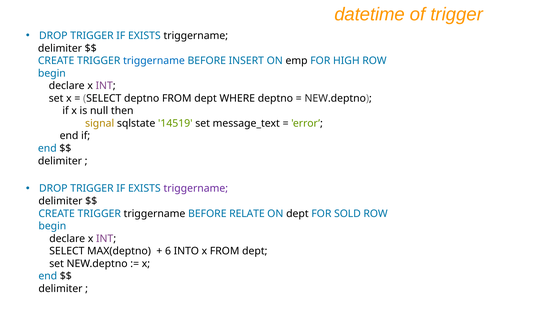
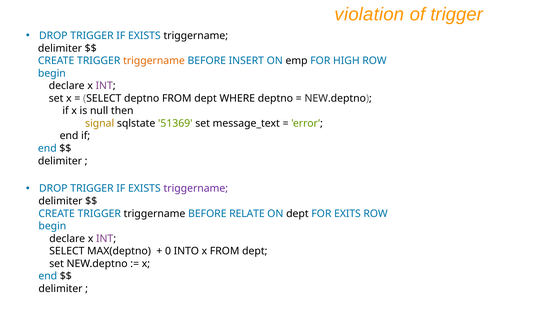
datetime: datetime -> violation
triggername at (154, 61) colour: blue -> orange
14519: 14519 -> 51369
SOLD: SOLD -> EXITS
6: 6 -> 0
